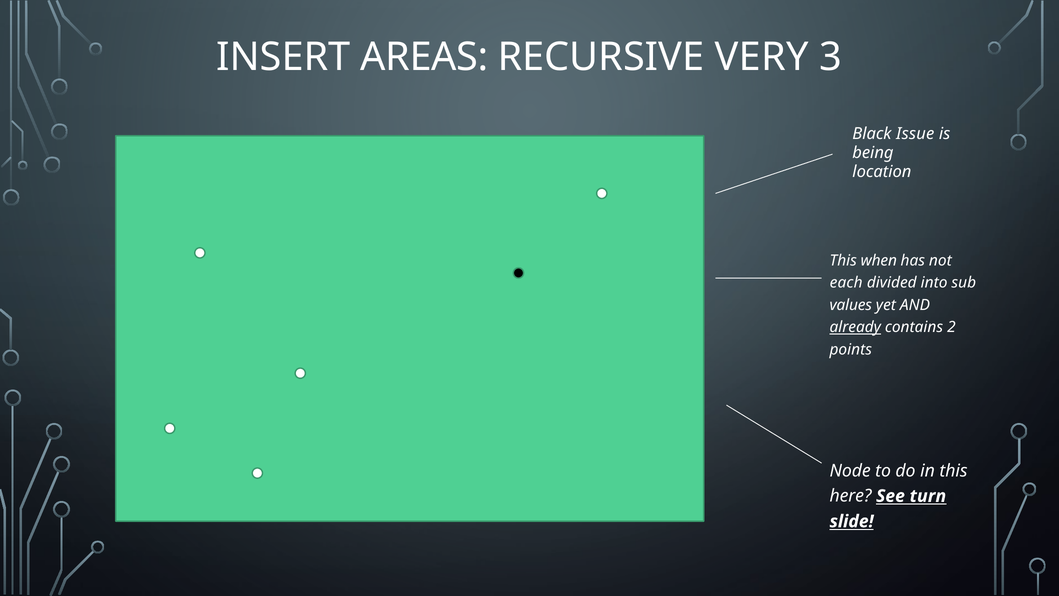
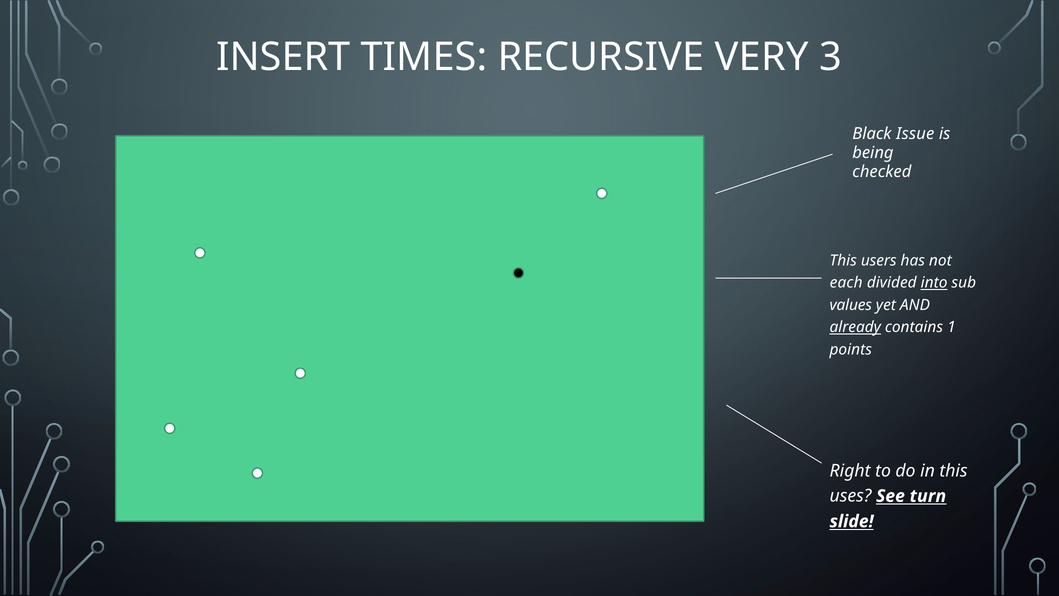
AREAS: AREAS -> TIMES
location: location -> checked
when: when -> users
into underline: none -> present
2: 2 -> 1
Node: Node -> Right
here: here -> uses
